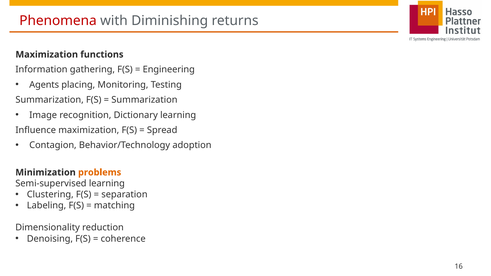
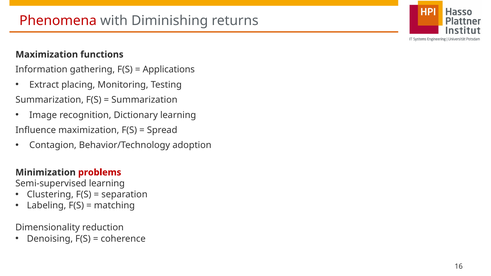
Engineering: Engineering -> Applications
Agents: Agents -> Extract
problems colour: orange -> red
